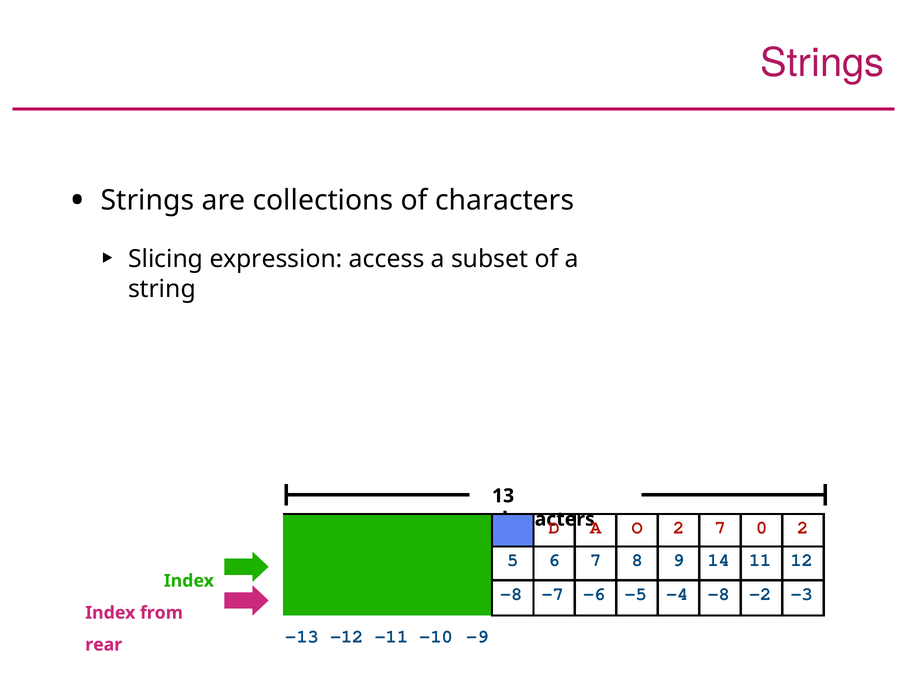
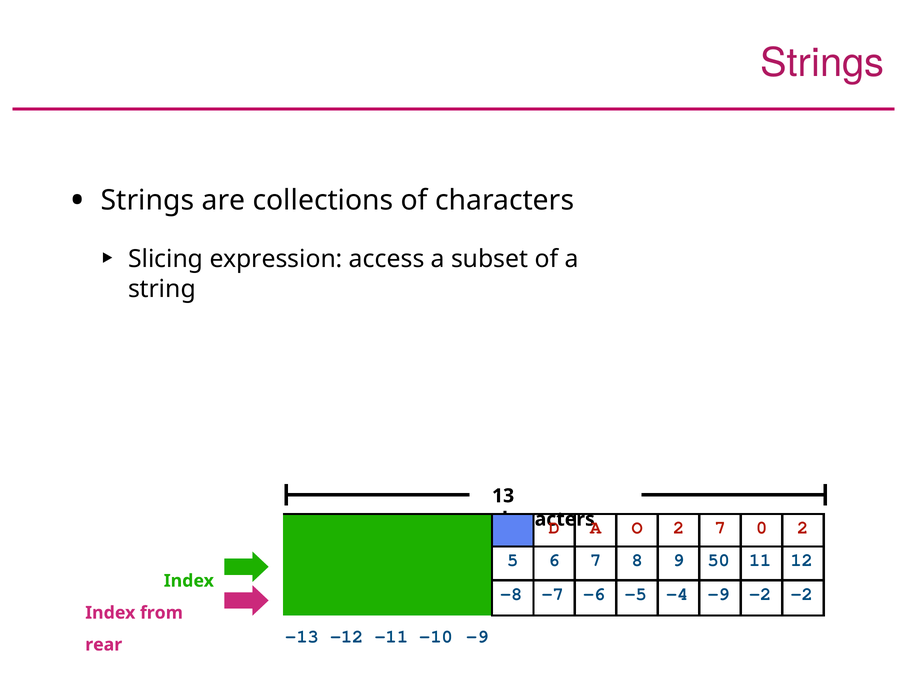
14: 14 -> 50
-4 -8: -8 -> -9
-2 -3: -3 -> -2
